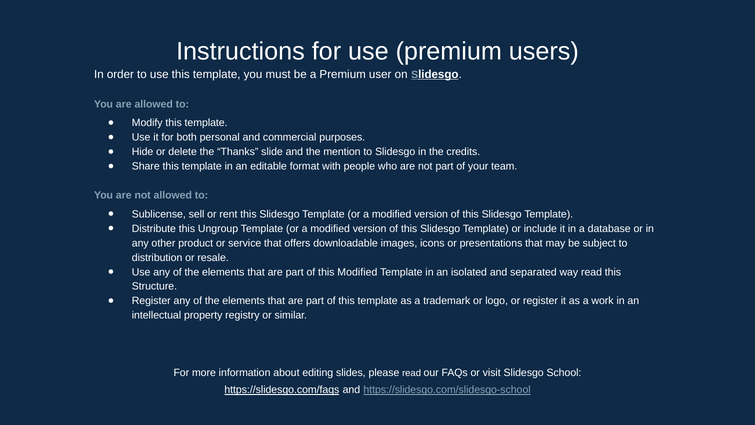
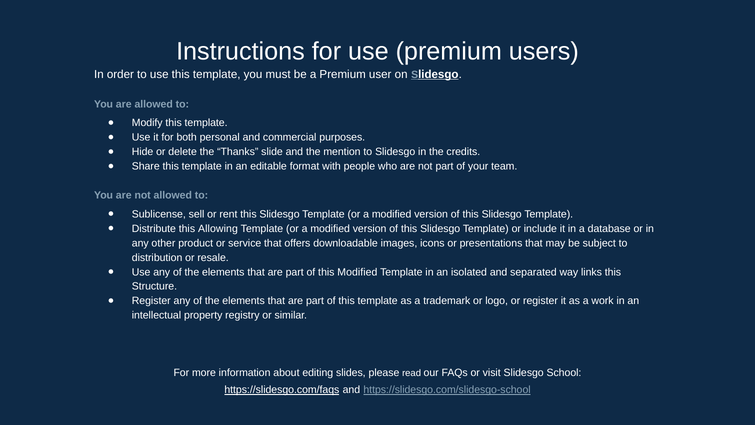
Ungroup: Ungroup -> Allowing
way read: read -> links
